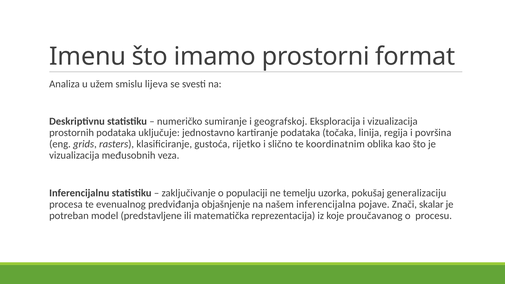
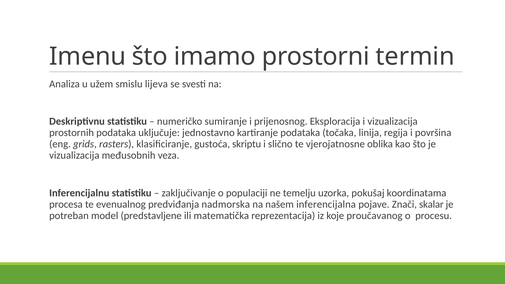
format: format -> termin
geografskoj: geografskoj -> prijenosnog
rijetko: rijetko -> skriptu
koordinatnim: koordinatnim -> vjerojatnosne
generalizaciju: generalizaciju -> koordinatama
objašnjenje: objašnjenje -> nadmorska
